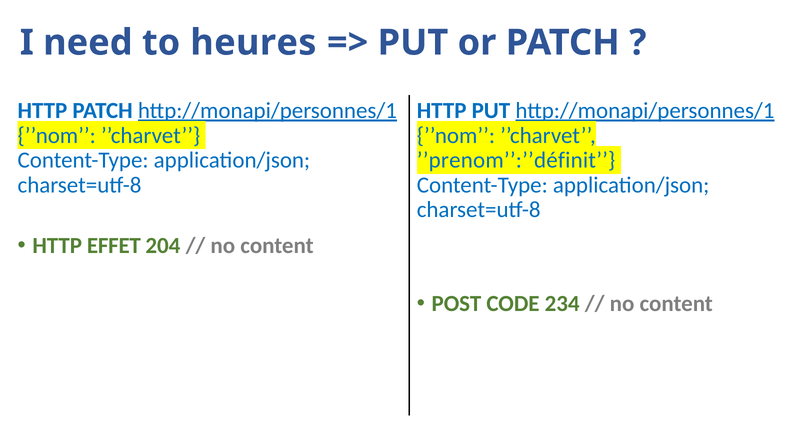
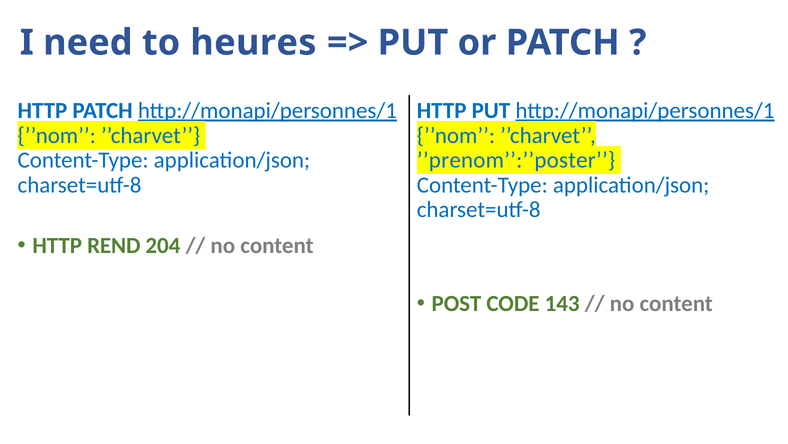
’’prenom’’:’’définit: ’’prenom’’:’’définit -> ’’prenom’’:’’poster
EFFET: EFFET -> REND
234: 234 -> 143
